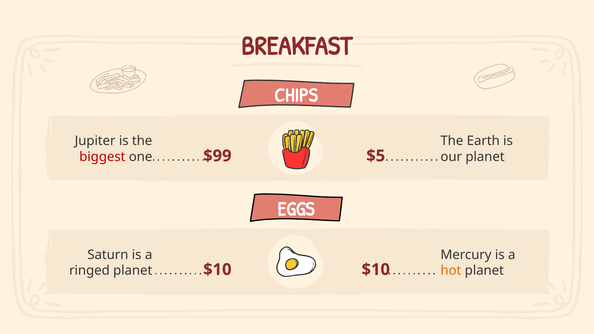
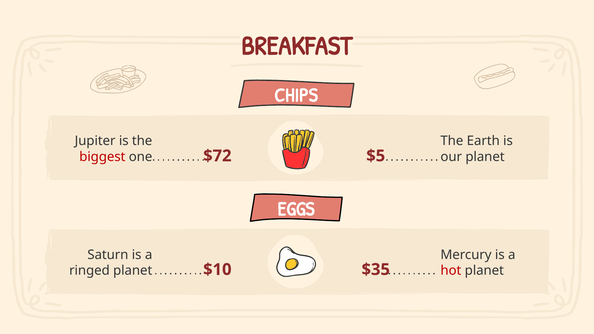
$99: $99 -> $72
$10 at (376, 270): $10 -> $35
hot colour: orange -> red
